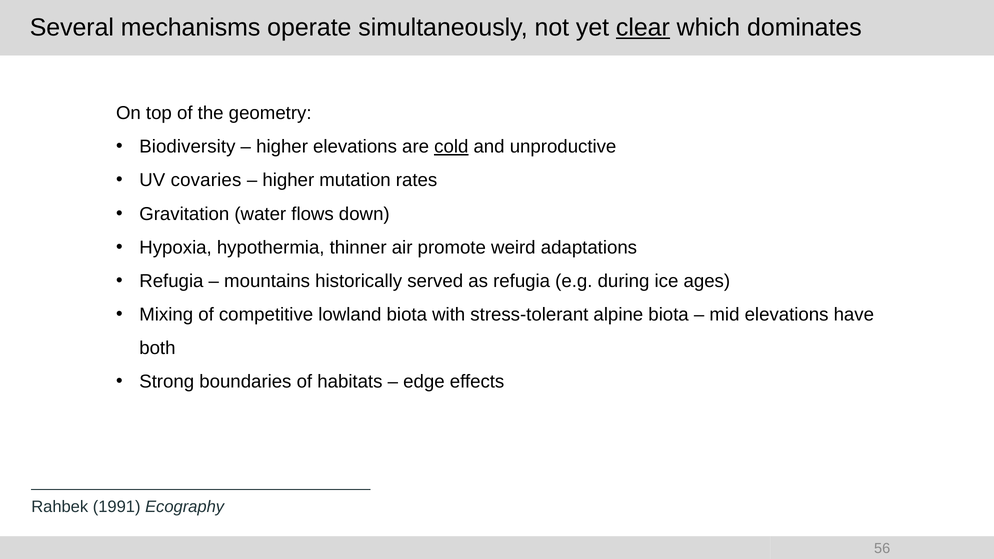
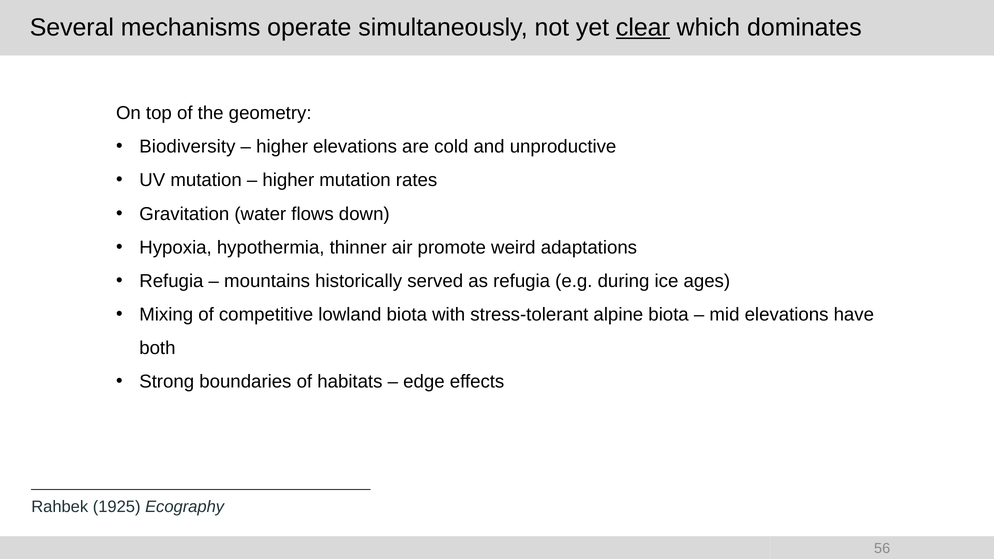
cold underline: present -> none
UV covaries: covaries -> mutation
1991: 1991 -> 1925
